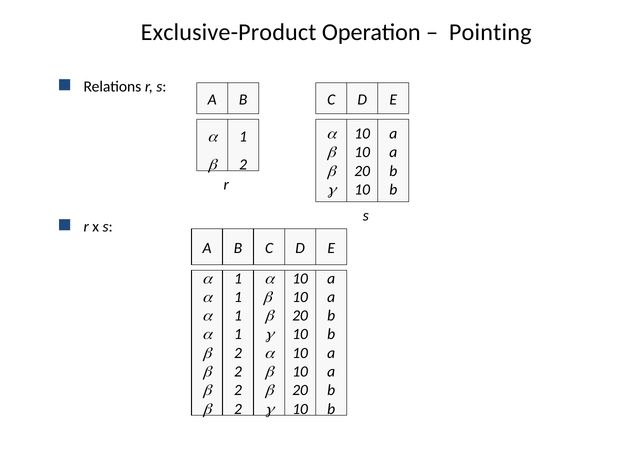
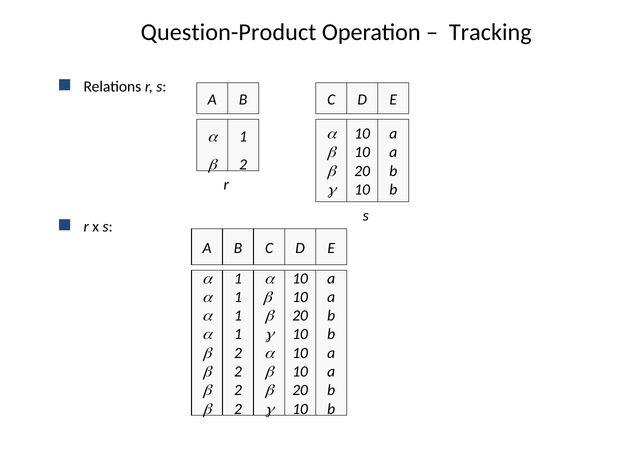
Exclusive-Product: Exclusive-Product -> Question-Product
Pointing: Pointing -> Tracking
